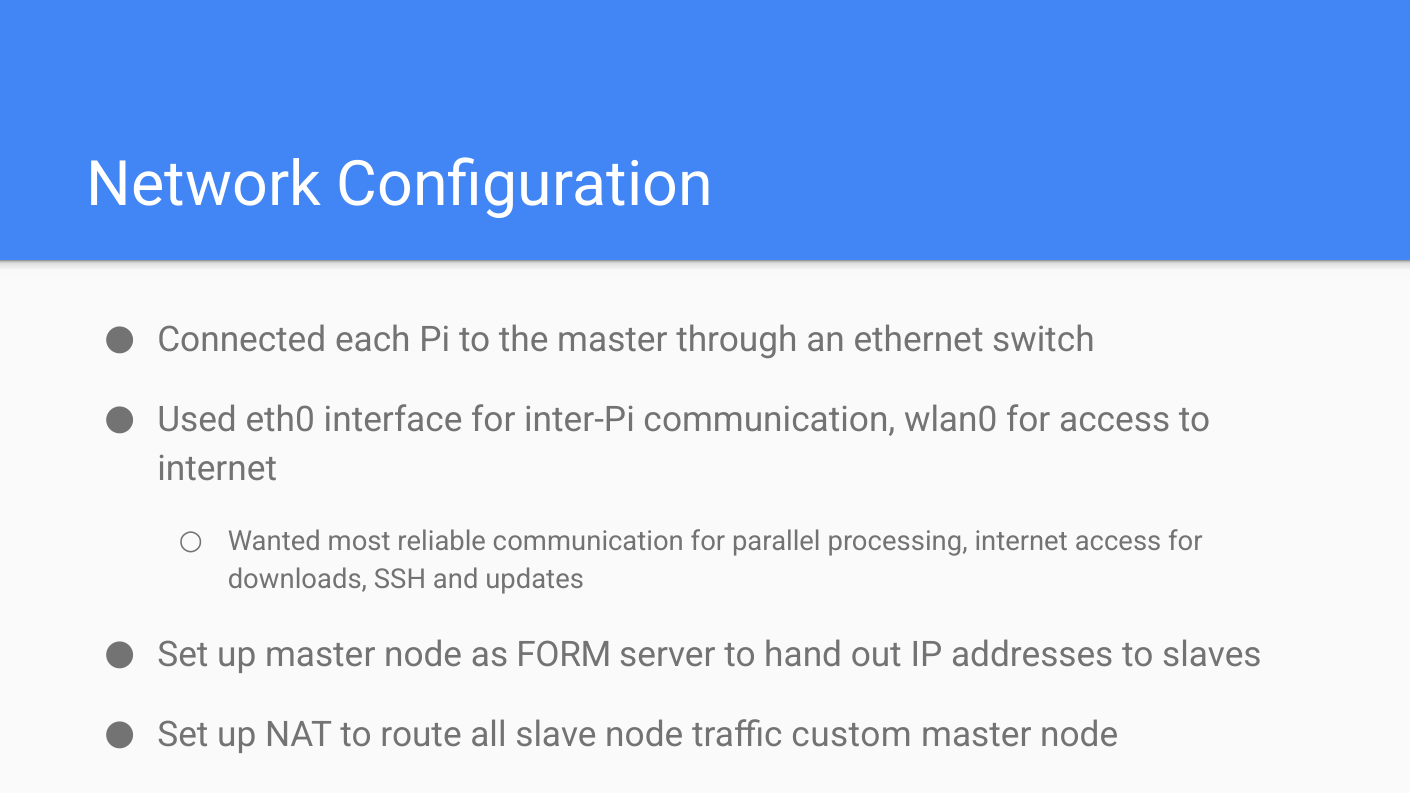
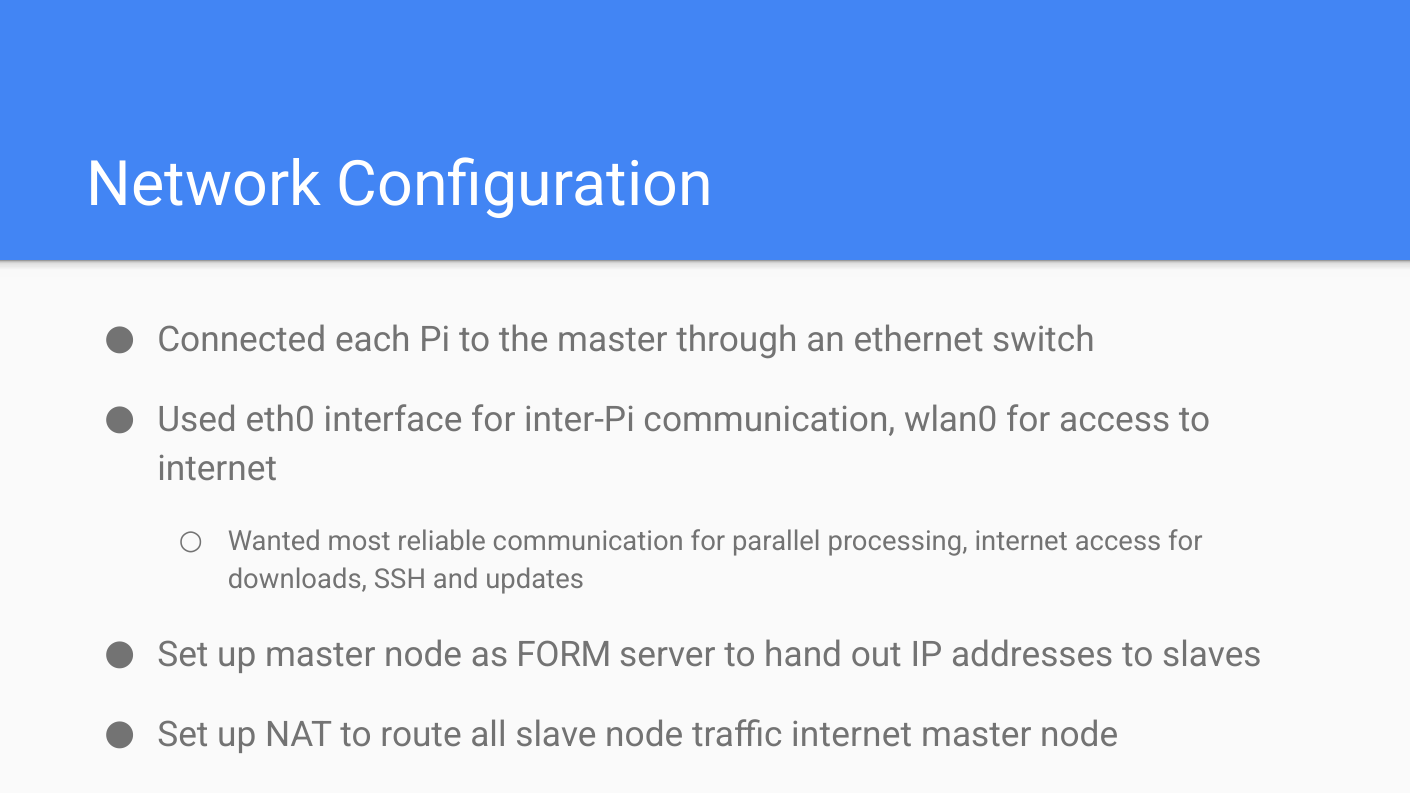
traffic custom: custom -> internet
